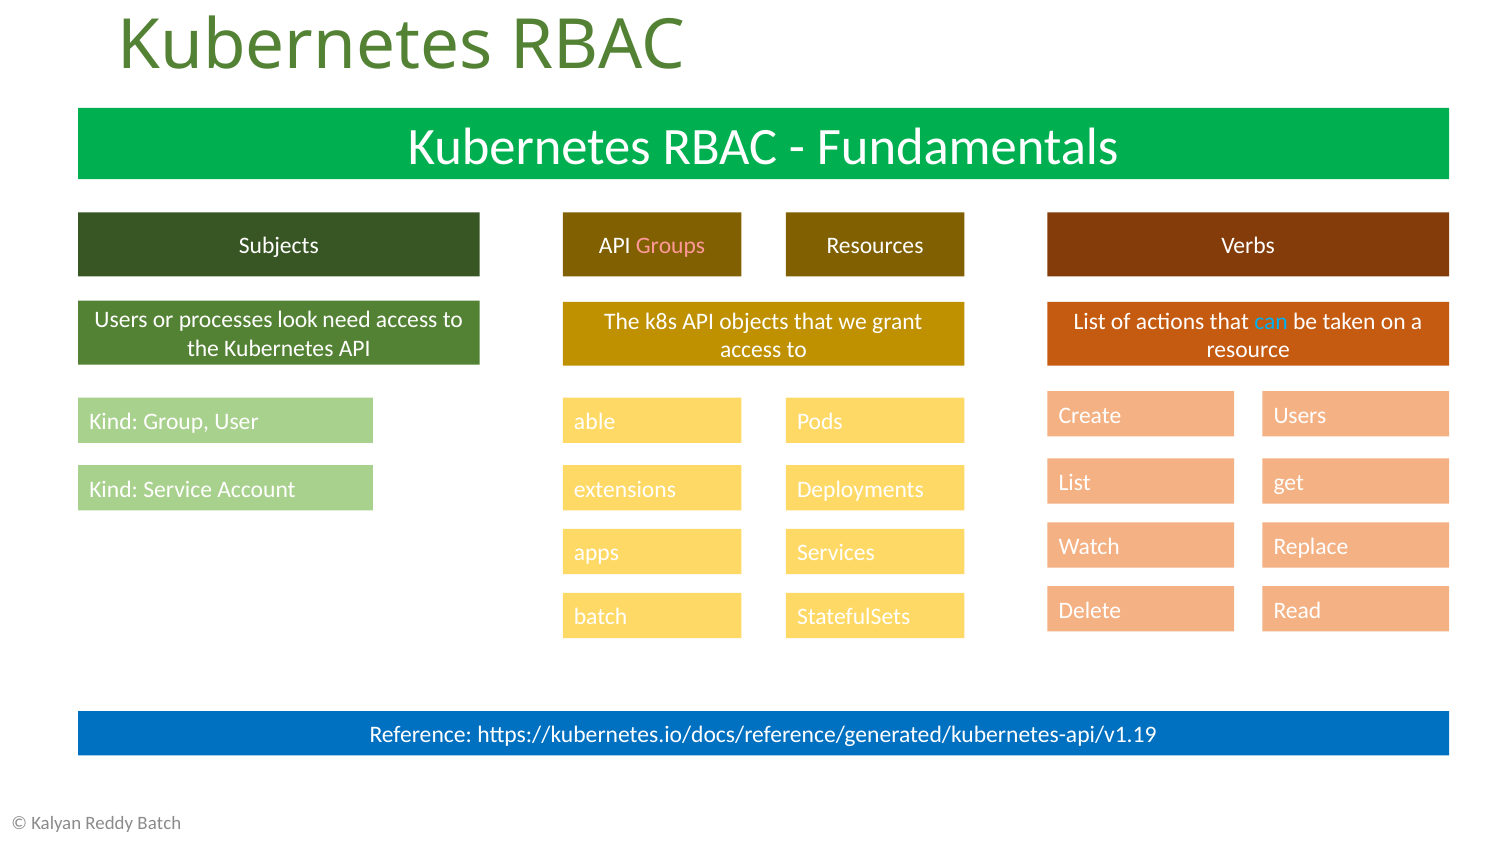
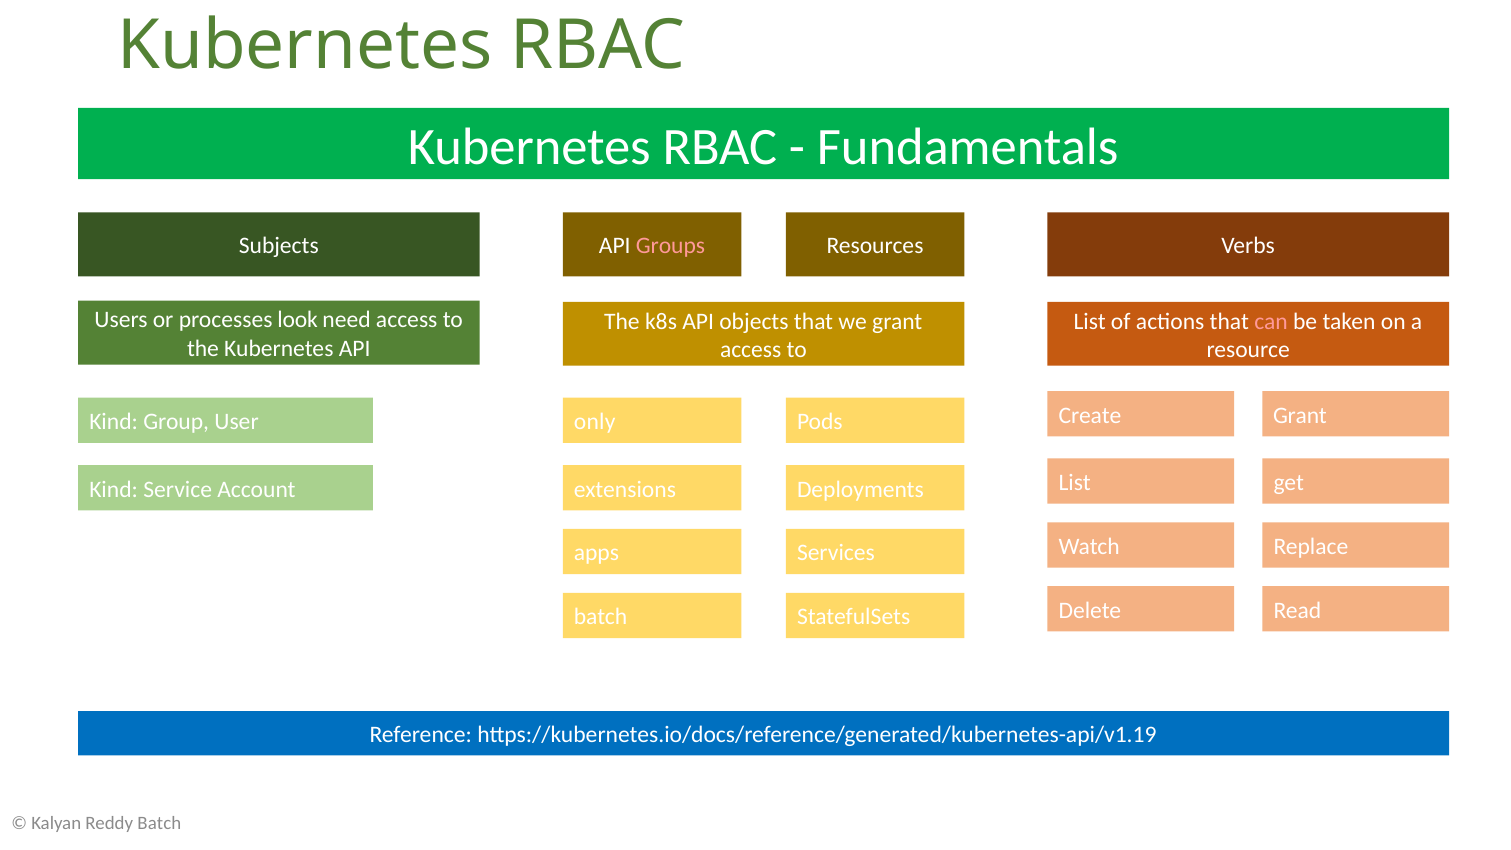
can colour: light blue -> pink
Users at (1300, 415): Users -> Grant
able: able -> only
